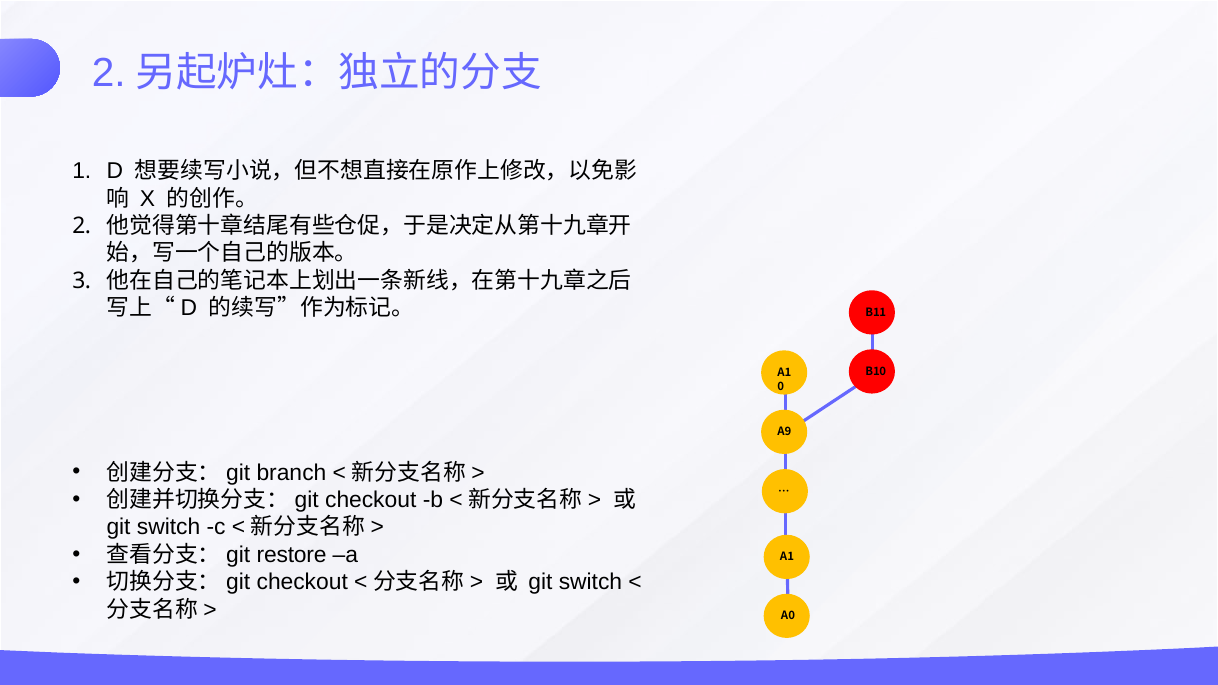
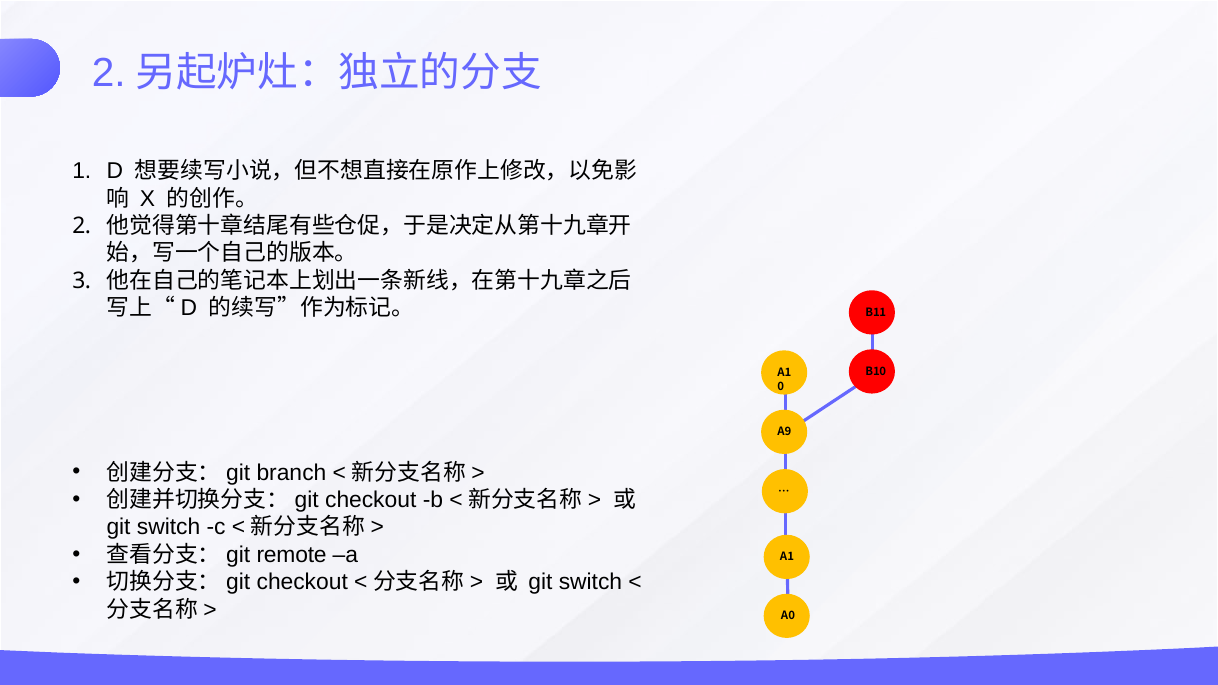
restore: restore -> remote
